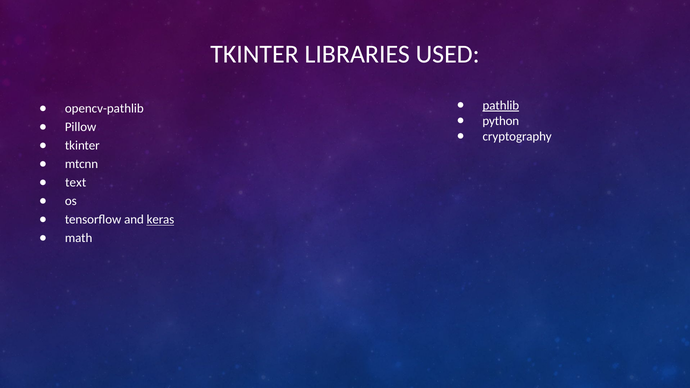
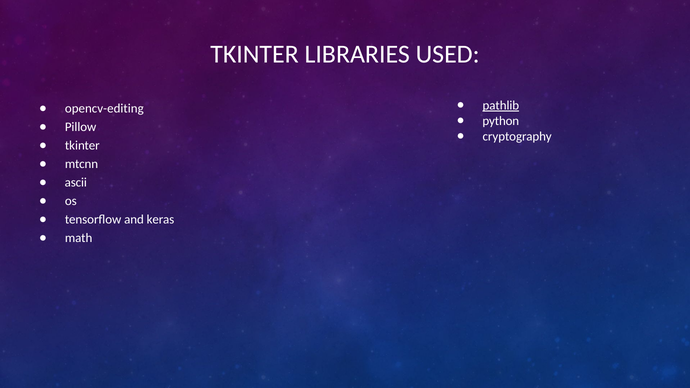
opencv-pathlib: opencv-pathlib -> opencv-editing
text: text -> ascii
keras underline: present -> none
